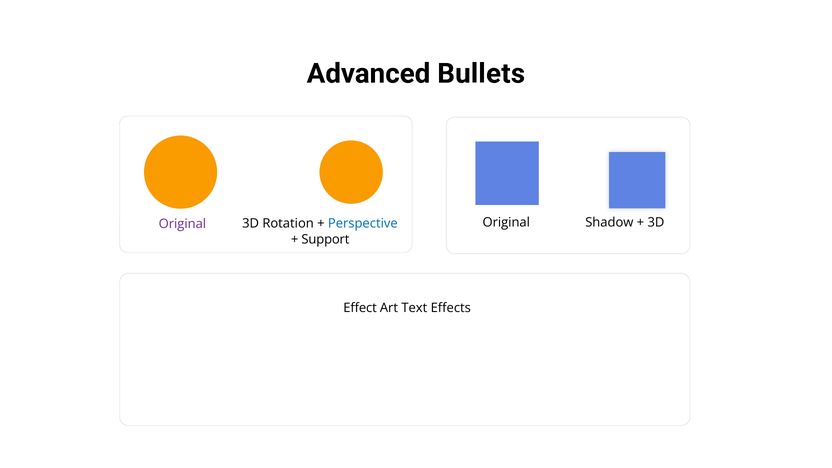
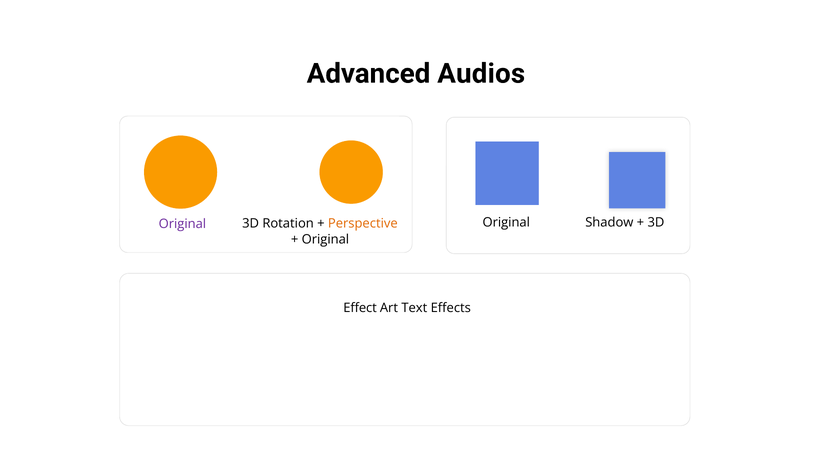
Bullets: Bullets -> Audios
Perspective colour: blue -> orange
Support at (325, 239): Support -> Original
